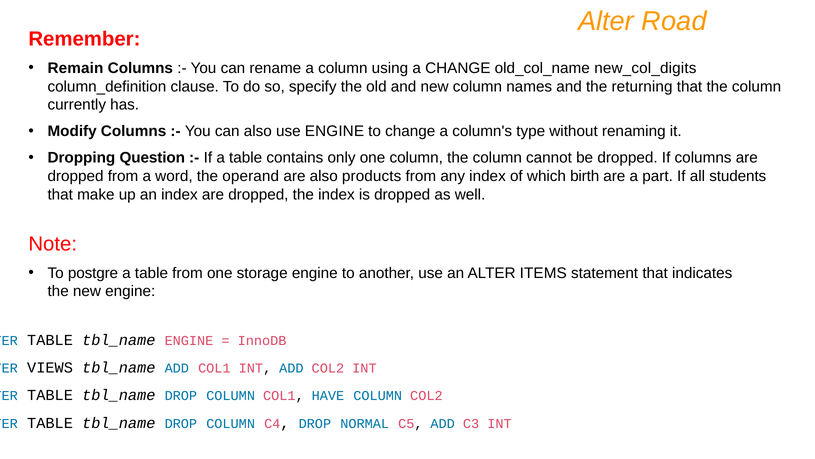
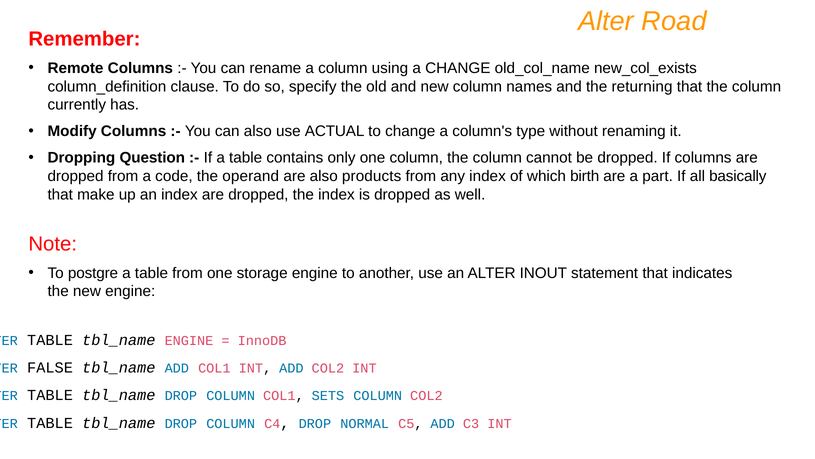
Remain: Remain -> Remote
new_col_digits: new_col_digits -> new_col_exists
use ENGINE: ENGINE -> ACTUAL
word: word -> code
students: students -> basically
ITEMS: ITEMS -> INOUT
VIEWS: VIEWS -> FALSE
HAVE: HAVE -> SETS
